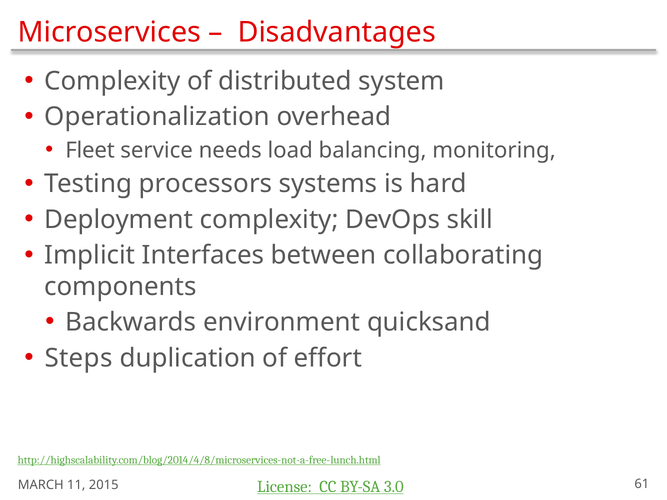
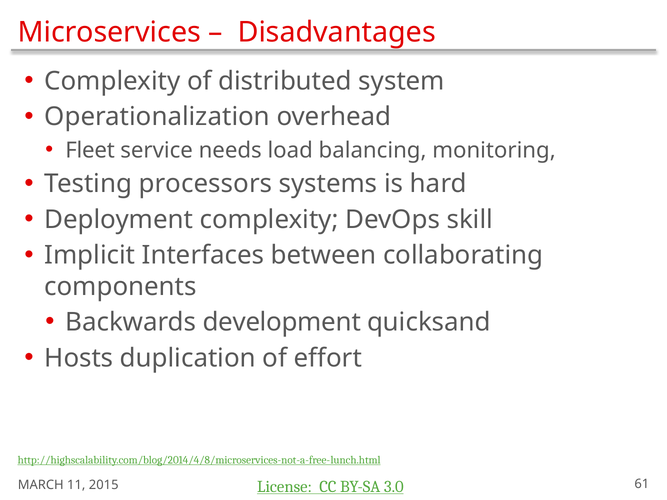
environment: environment -> development
Steps: Steps -> Hosts
